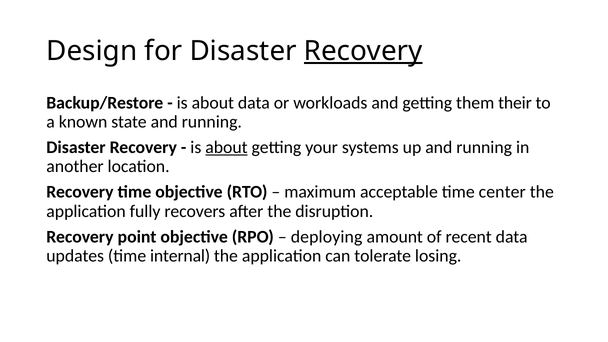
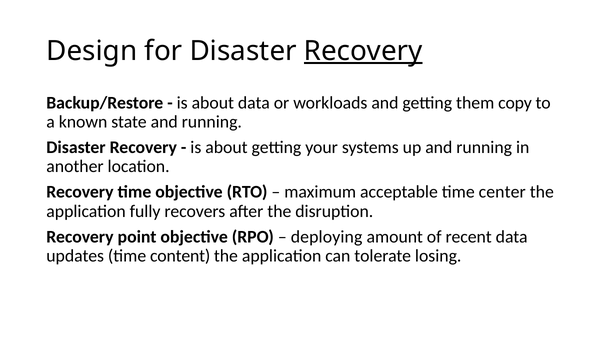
their: their -> copy
about at (226, 147) underline: present -> none
internal: internal -> content
